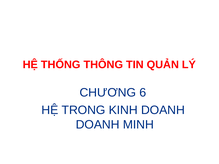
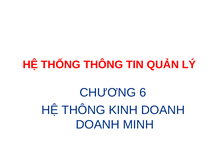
HỆ TRONG: TRONG -> THÔNG
